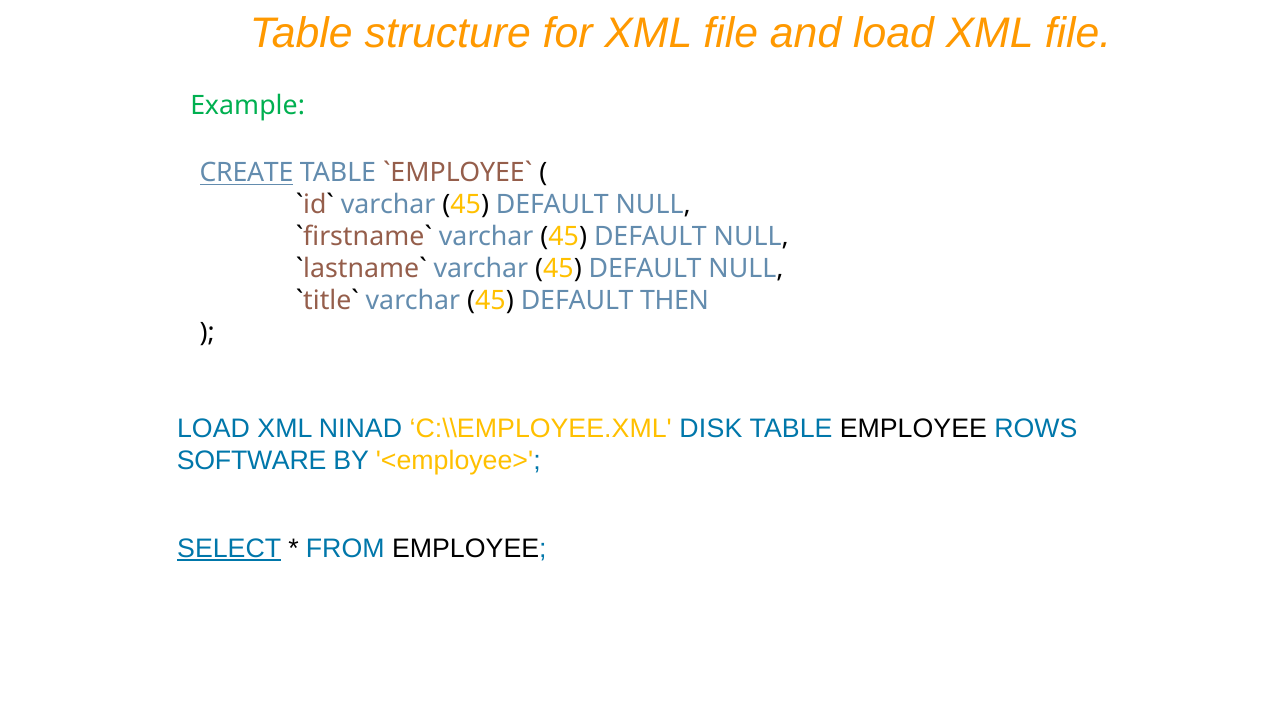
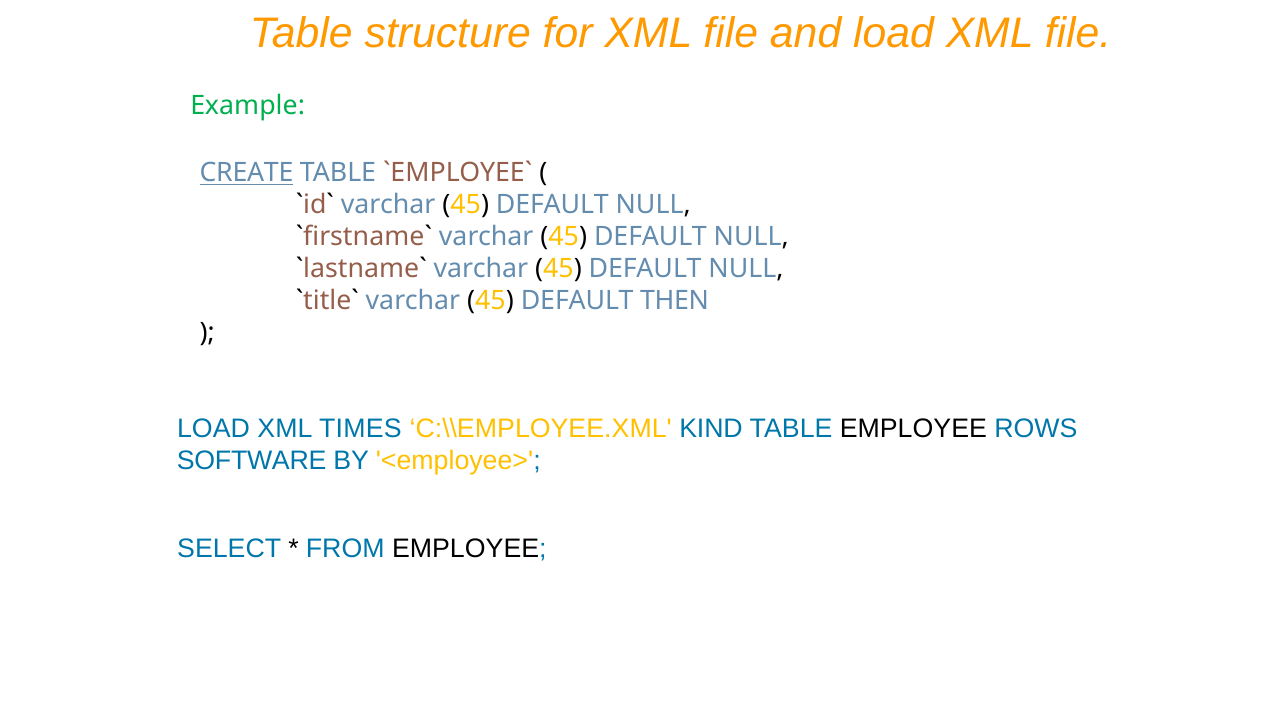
NINAD: NINAD -> TIMES
DISK: DISK -> KIND
SELECT underline: present -> none
